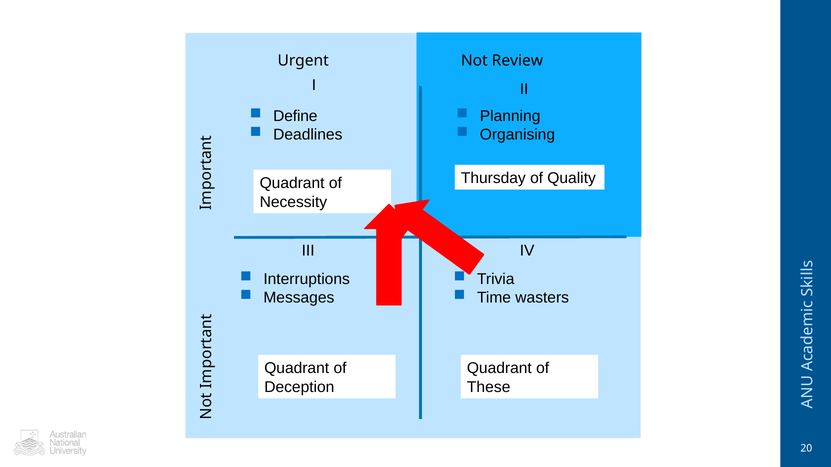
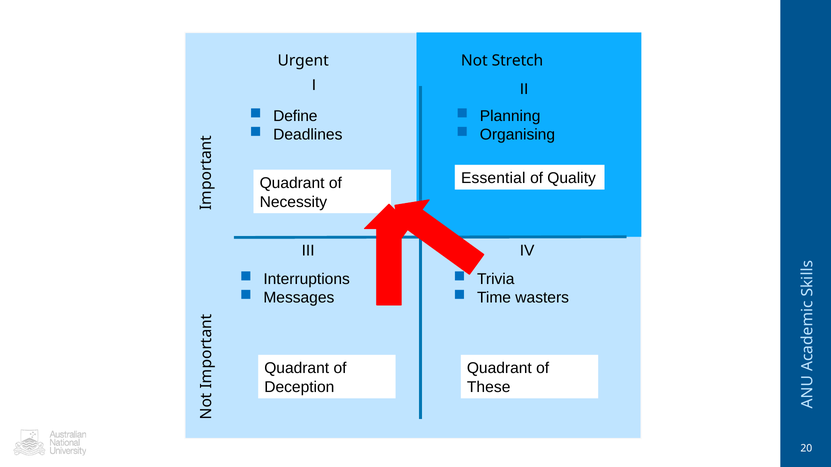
Review: Review -> Stretch
Thursday: Thursday -> Essential
